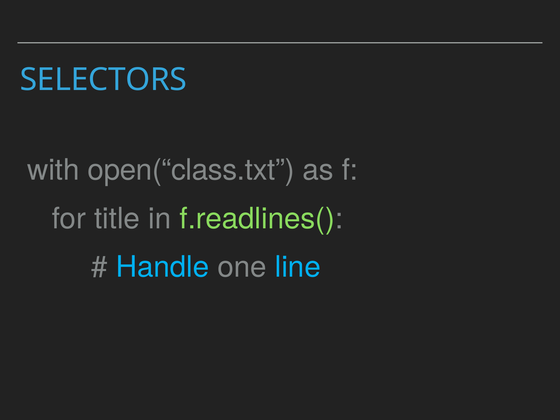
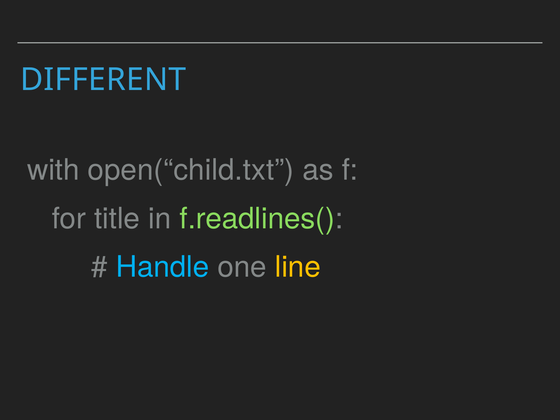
SELECTORS: SELECTORS -> DIFFERENT
open(“class.txt: open(“class.txt -> open(“child.txt
line colour: light blue -> yellow
